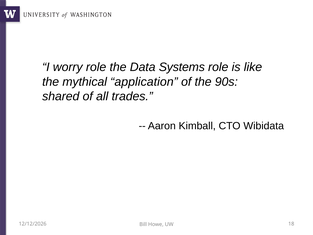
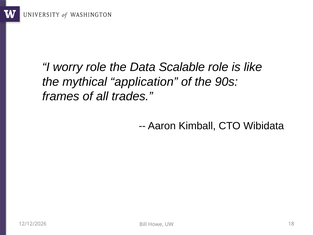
Systems: Systems -> Scalable
shared: shared -> frames
